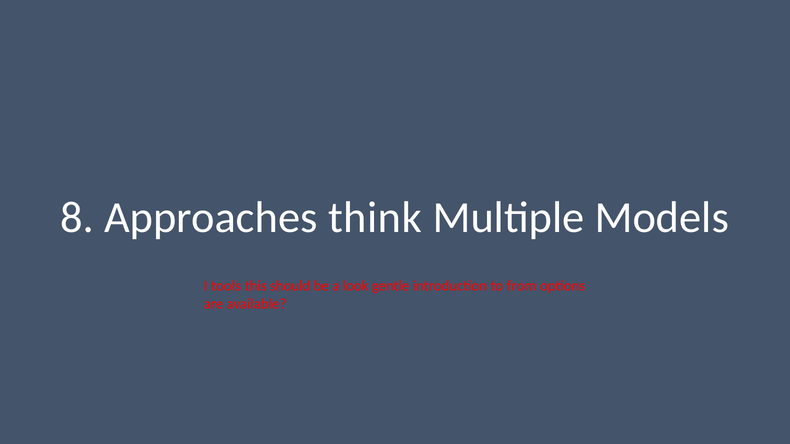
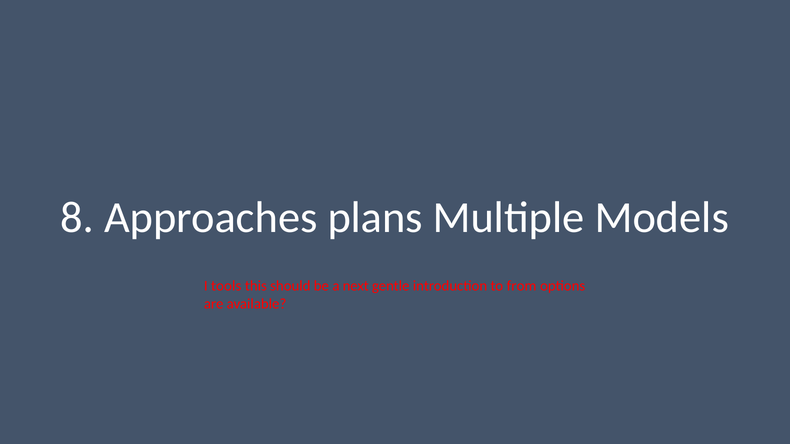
think: think -> plans
look: look -> next
